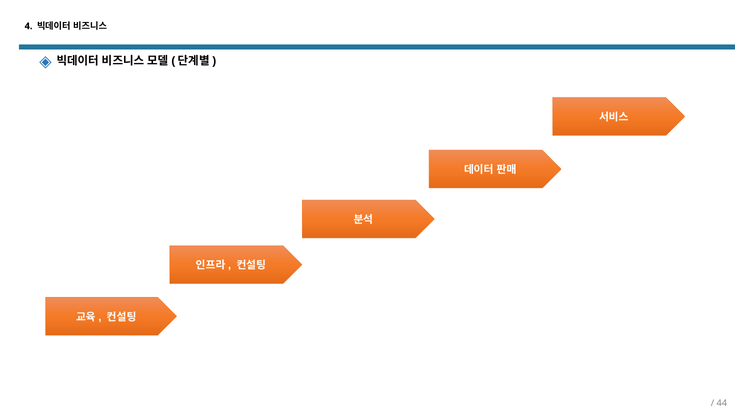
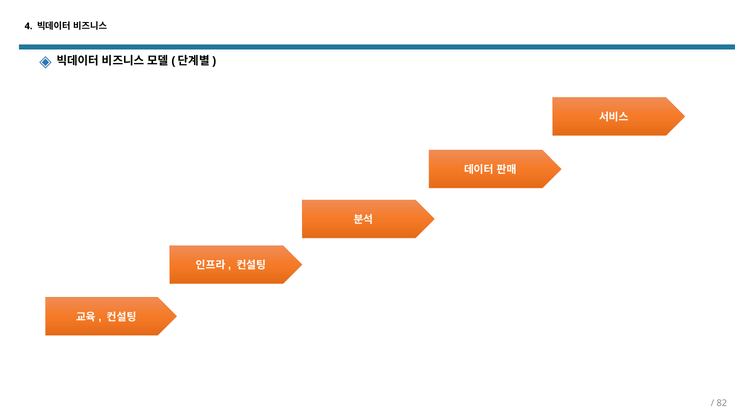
44: 44 -> 82
